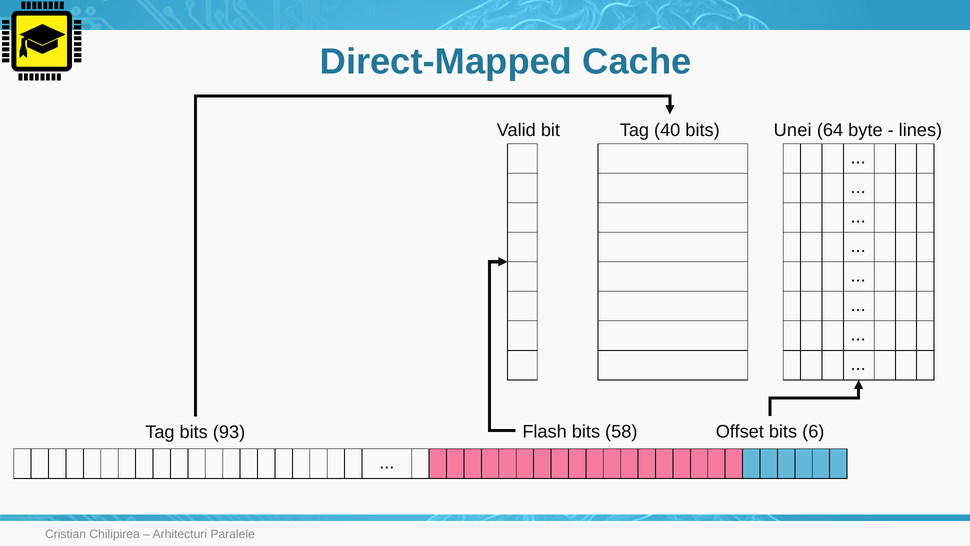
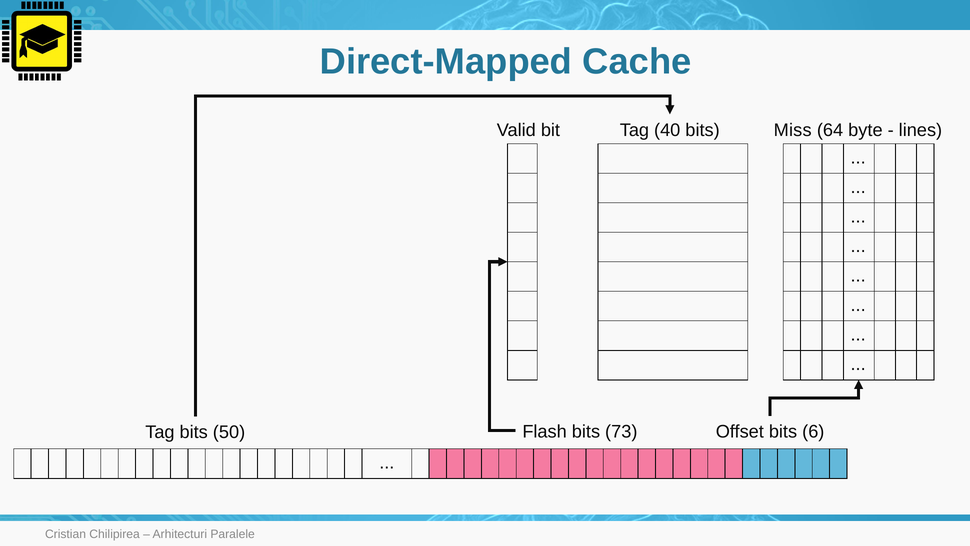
Unei: Unei -> Miss
58: 58 -> 73
93: 93 -> 50
